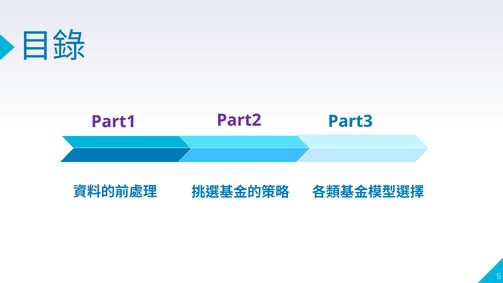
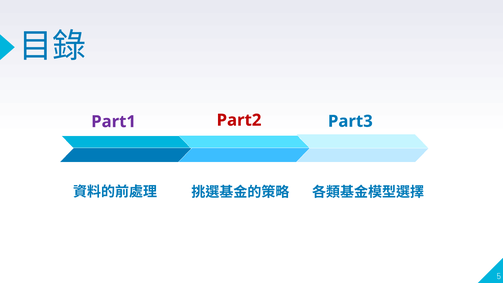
Part2 colour: purple -> red
